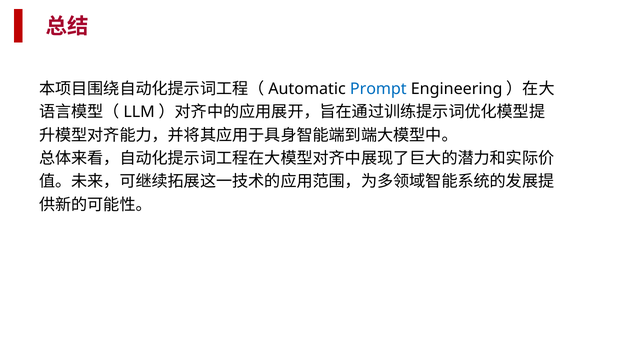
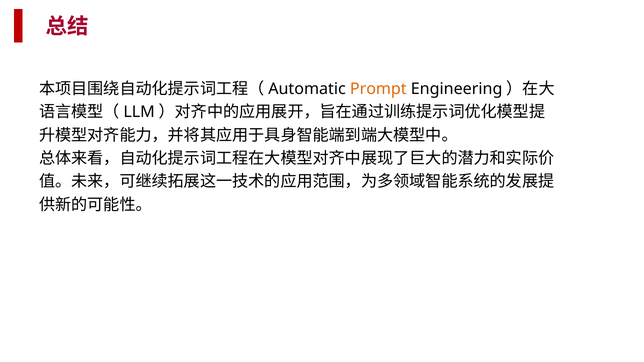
Prompt colour: blue -> orange
